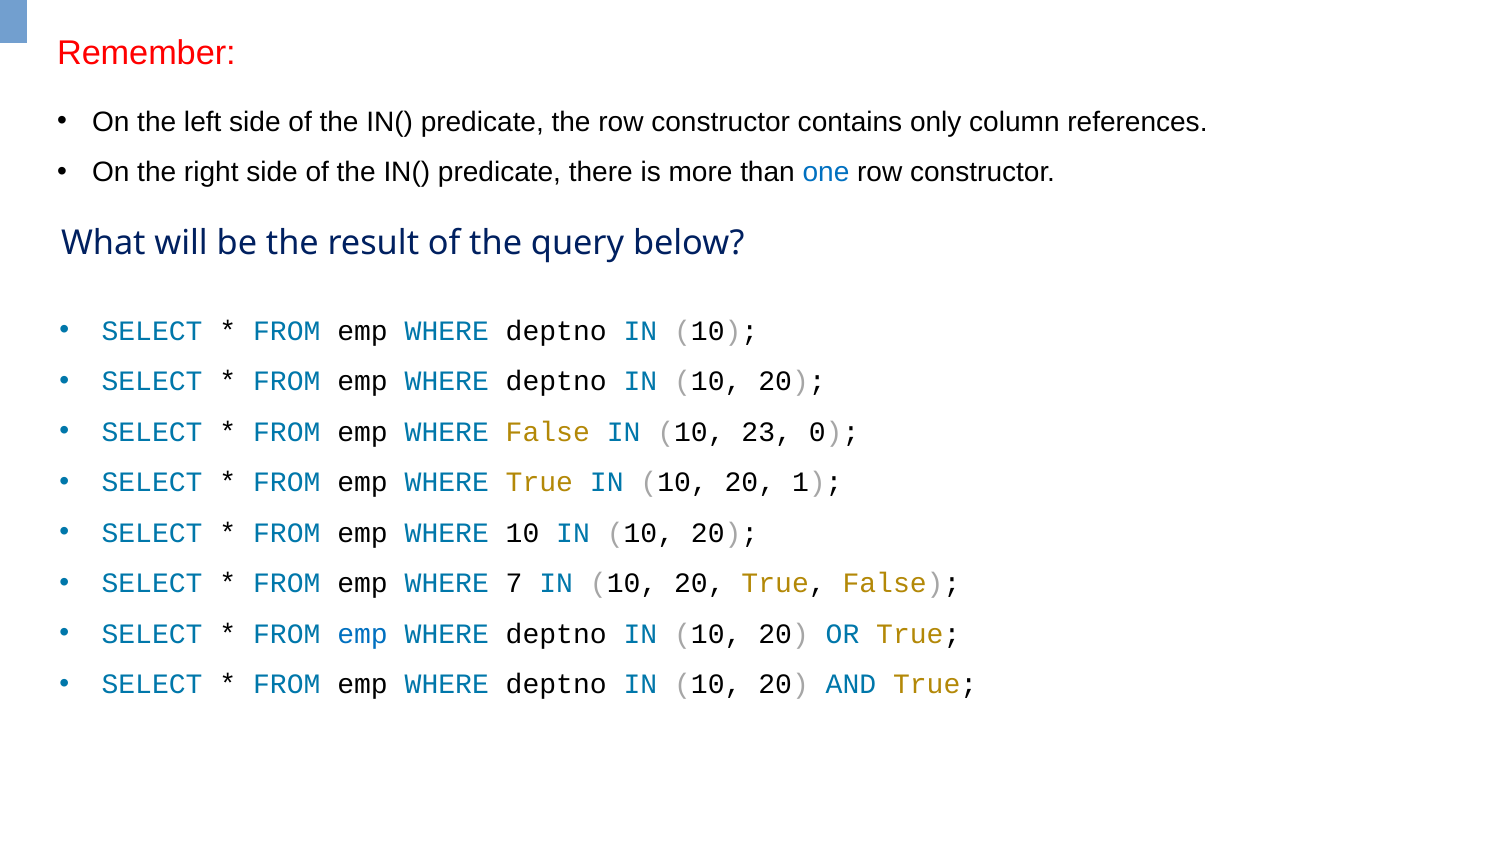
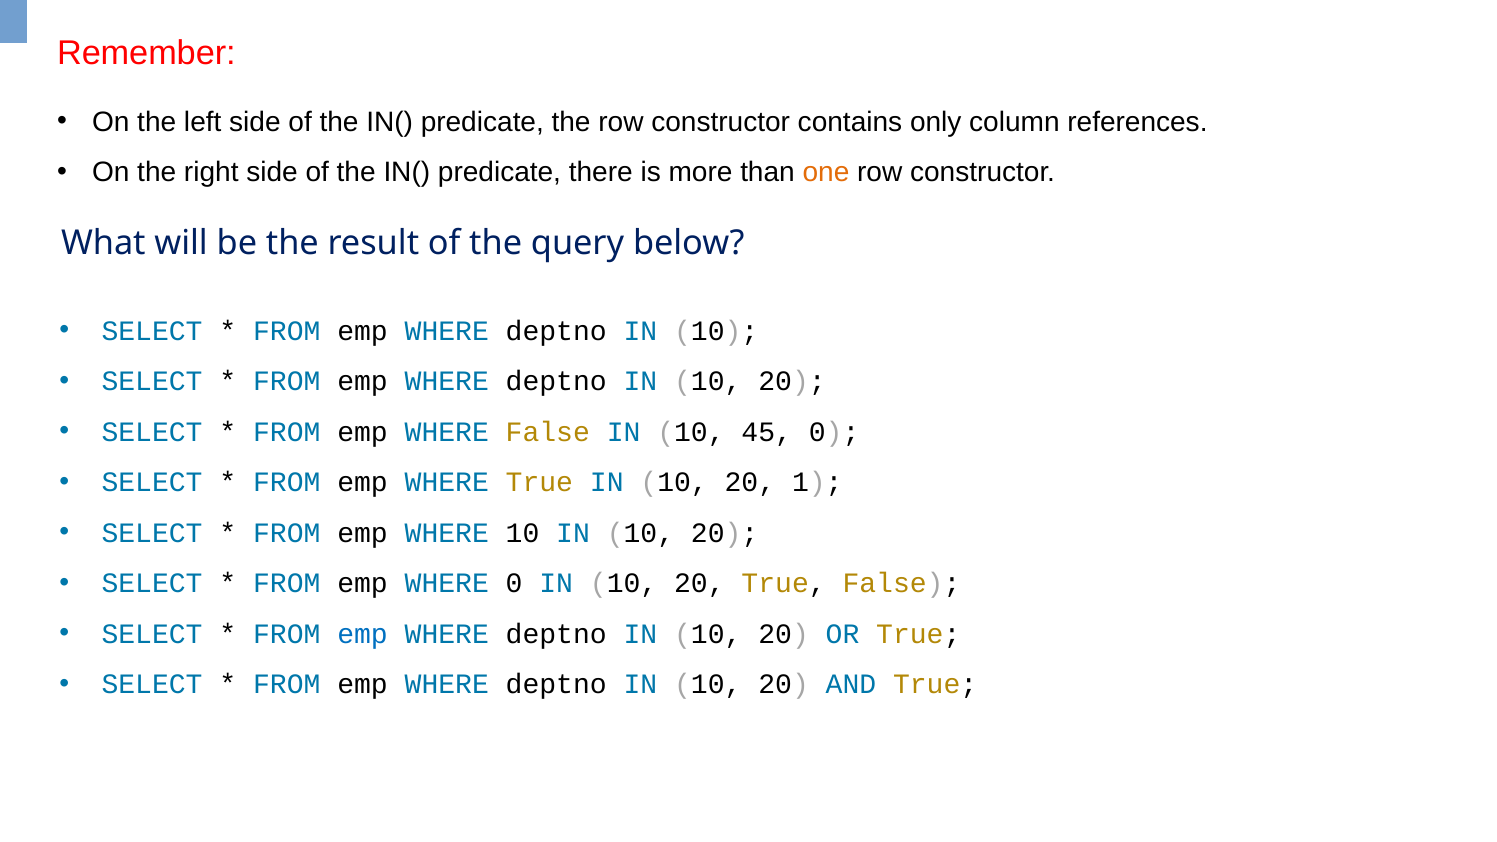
one colour: blue -> orange
23: 23 -> 45
WHERE 7: 7 -> 0
